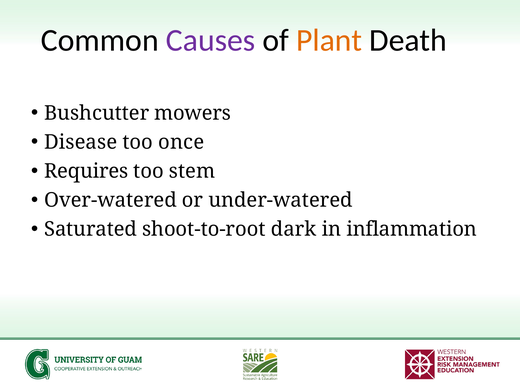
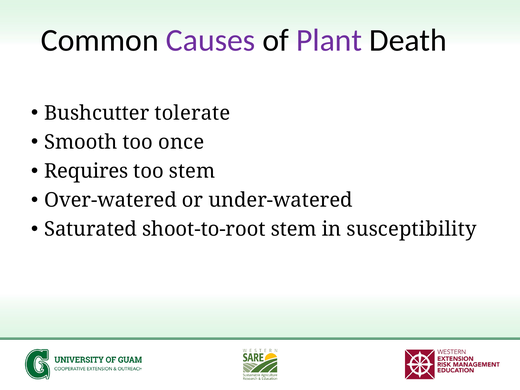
Plant colour: orange -> purple
mowers: mowers -> tolerate
Disease: Disease -> Smooth
shoot-to-root dark: dark -> stem
inflammation: inflammation -> susceptibility
